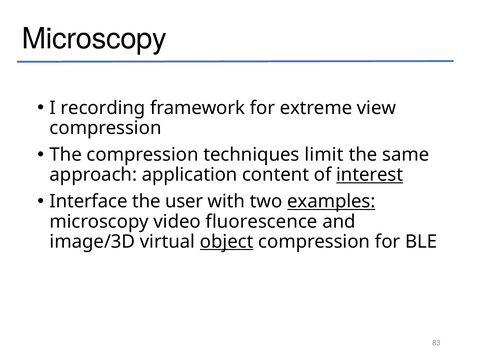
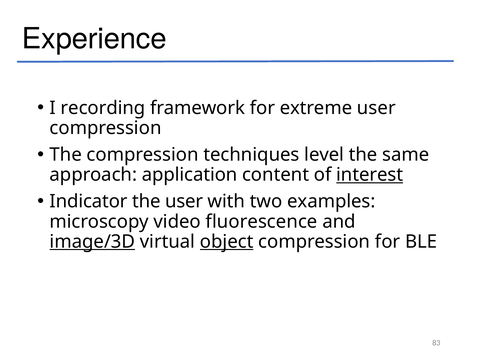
Microscopy at (94, 39): Microscopy -> Experience
extreme view: view -> user
limit: limit -> level
Interface: Interface -> Indicator
examples underline: present -> none
image/3D underline: none -> present
